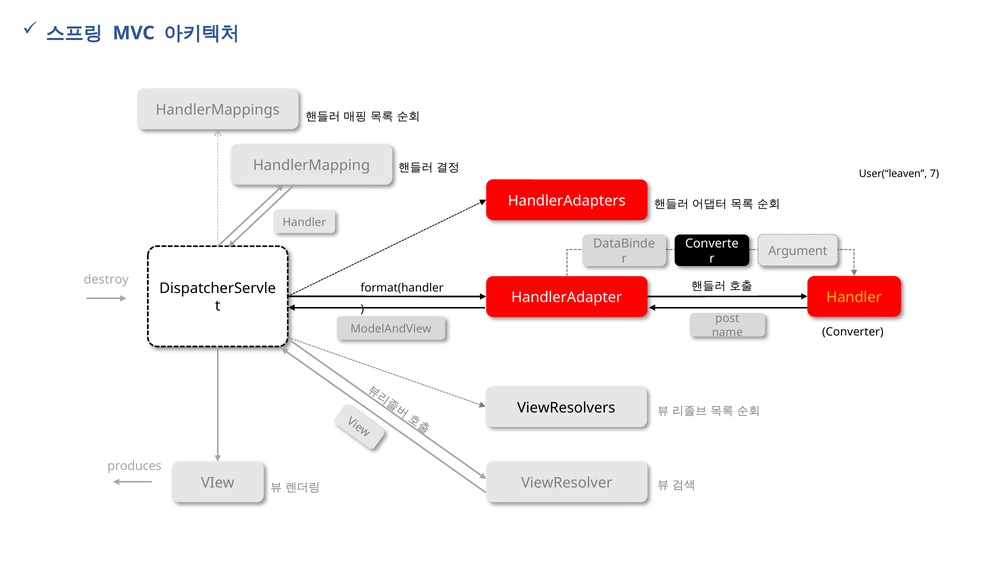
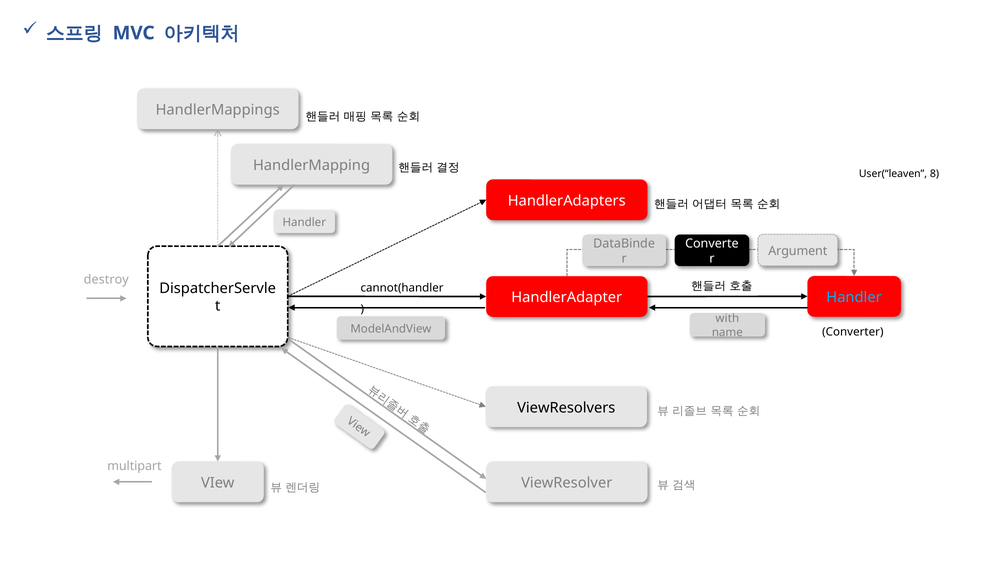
7: 7 -> 8
format(handler: format(handler -> cannot(handler
Handler at (854, 298) colour: yellow -> light blue
post: post -> with
produces: produces -> multipart
